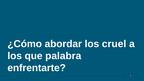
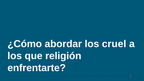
palabra: palabra -> religión
